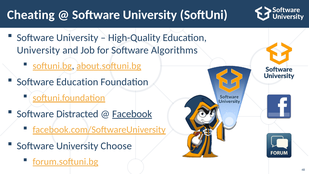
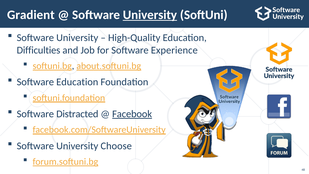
Cheating: Cheating -> Gradient
University at (150, 15) underline: none -> present
University at (38, 50): University -> Difficulties
Algorithms: Algorithms -> Experience
